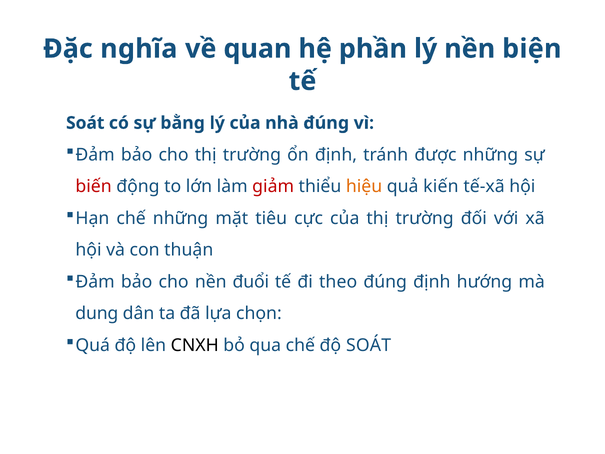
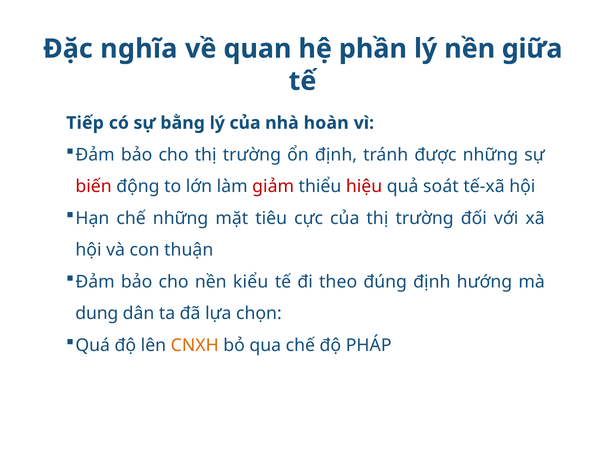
biện: biện -> giữa
Soát at (85, 123): Soát -> Tiếp
nhà đúng: đúng -> hoàn
hiệu colour: orange -> red
kiến: kiến -> soát
đuổi: đuổi -> kiểu
CNXH colour: black -> orange
độ SOÁT: SOÁT -> PHÁP
